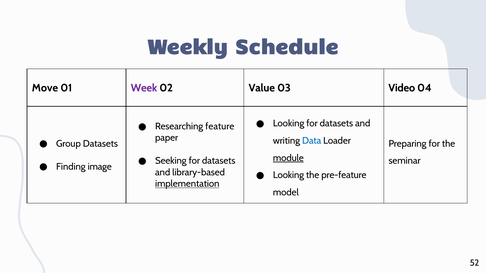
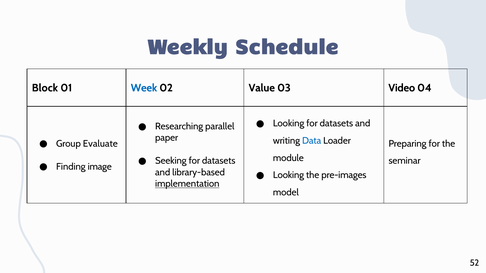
Move: Move -> Block
Week colour: purple -> blue
feature: feature -> parallel
Group Datasets: Datasets -> Evaluate
module underline: present -> none
pre-feature: pre-feature -> pre-images
